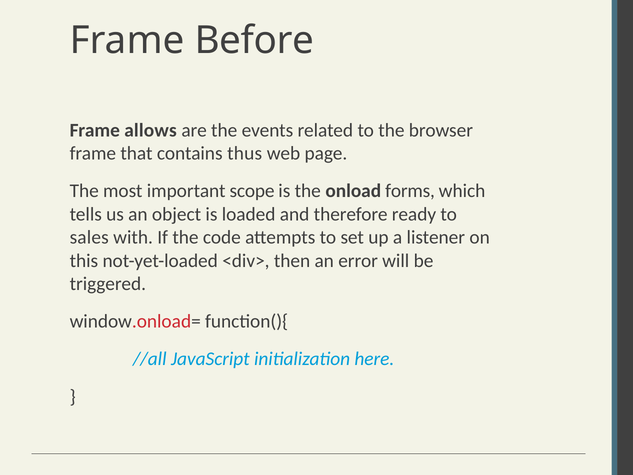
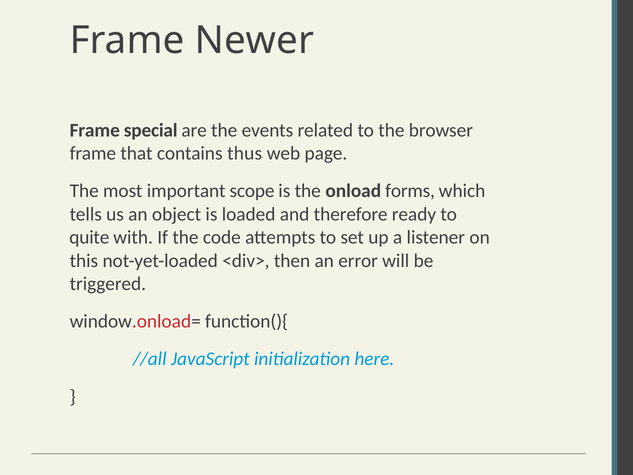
Before: Before -> Newer
allows: allows -> special
sales: sales -> quite
